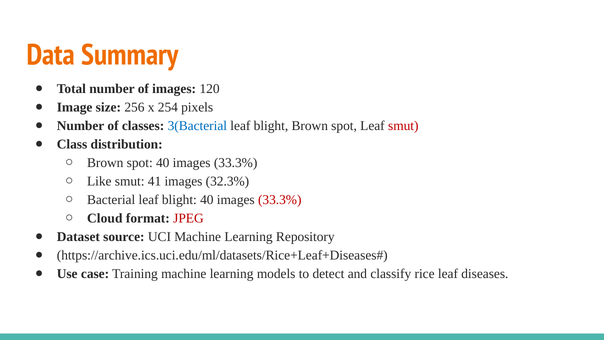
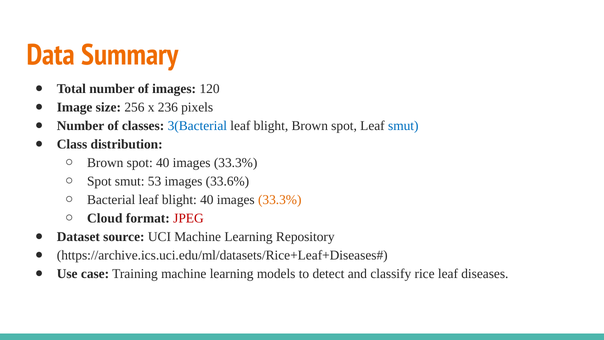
254: 254 -> 236
smut at (403, 126) colour: red -> blue
Like at (99, 181): Like -> Spot
41: 41 -> 53
32.3%: 32.3% -> 33.6%
33.3% at (280, 200) colour: red -> orange
